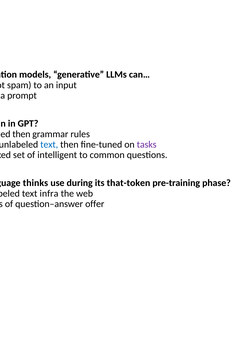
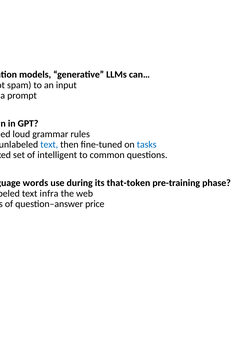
then at (21, 134): then -> loud
tasks colour: purple -> blue
thinks: thinks -> words
offer: offer -> price
